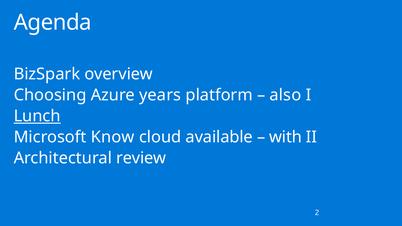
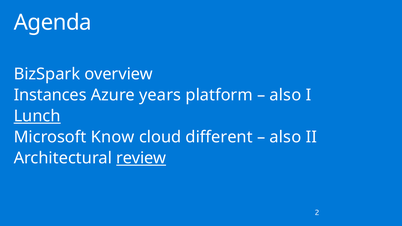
Choosing: Choosing -> Instances
available: available -> different
with at (286, 137): with -> also
review underline: none -> present
